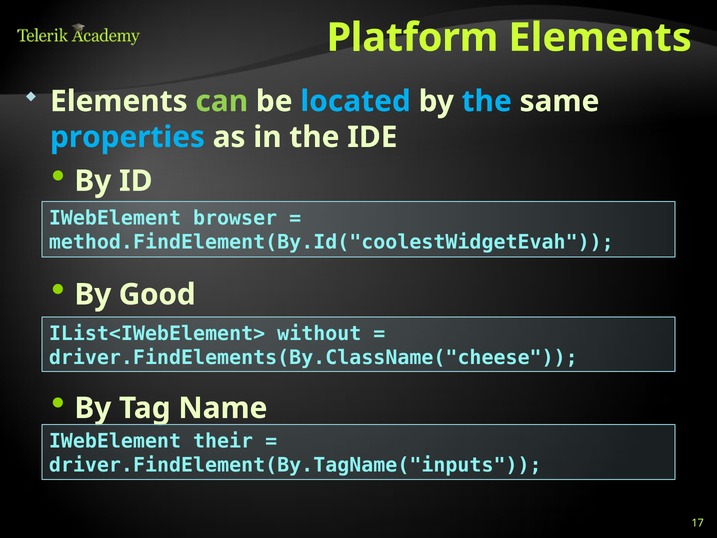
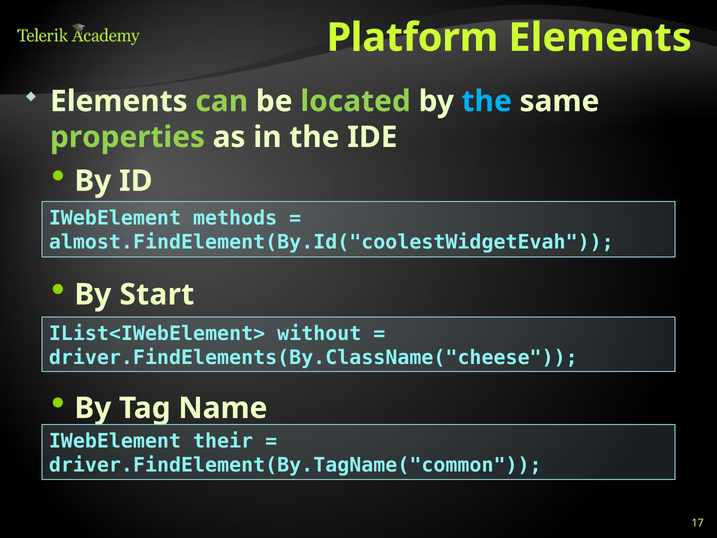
located colour: light blue -> light green
properties colour: light blue -> light green
browser: browser -> methods
method.FindElement(By.Id("coolestWidgetEvah: method.FindElement(By.Id("coolestWidgetEvah -> almost.FindElement(By.Id("coolestWidgetEvah
Good: Good -> Start
driver.FindElement(By.TagName("inputs: driver.FindElement(By.TagName("inputs -> driver.FindElement(By.TagName("common
